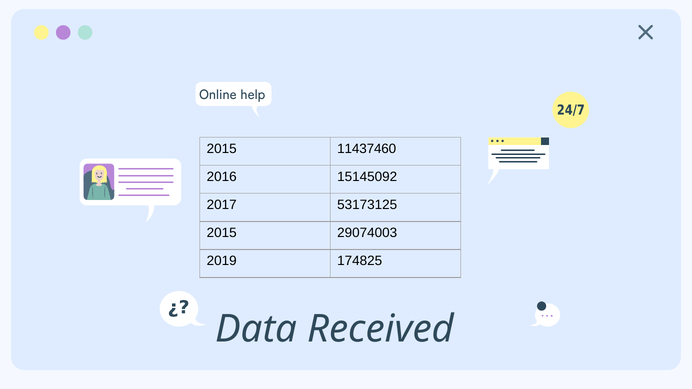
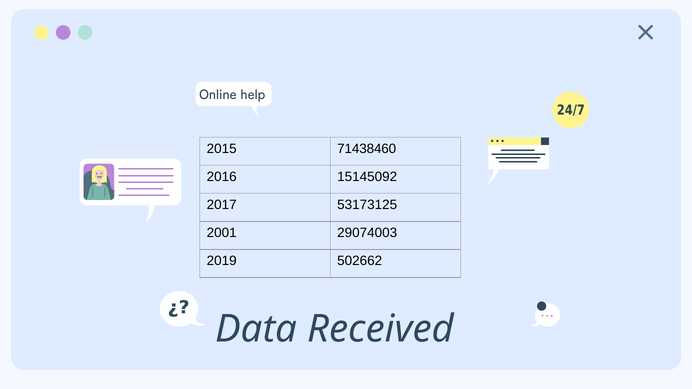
11437460: 11437460 -> 71438460
2015 at (222, 233): 2015 -> 2001
174825: 174825 -> 502662
